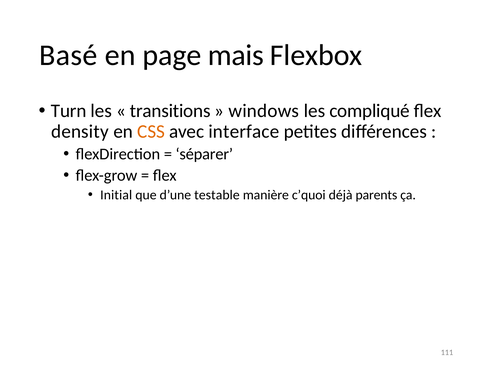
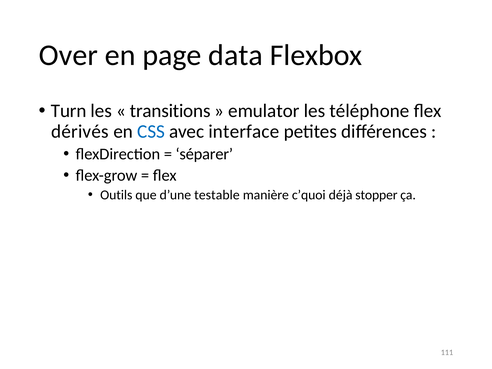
Basé: Basé -> Over
mais: mais -> data
windows: windows -> emulator
compliqué: compliqué -> téléphone
density: density -> dérivés
CSS colour: orange -> blue
Initial: Initial -> Outils
parents: parents -> stopper
